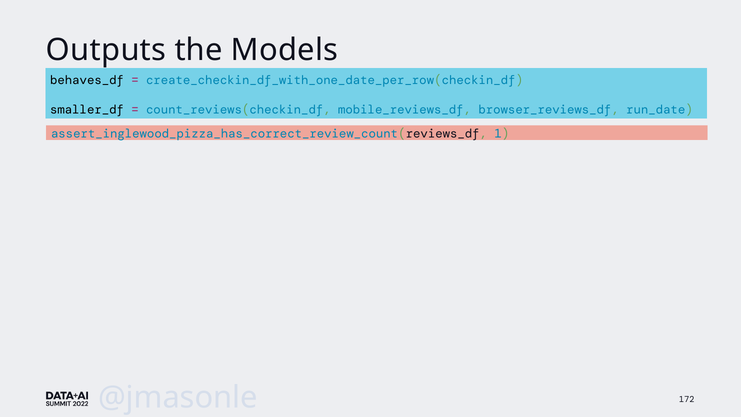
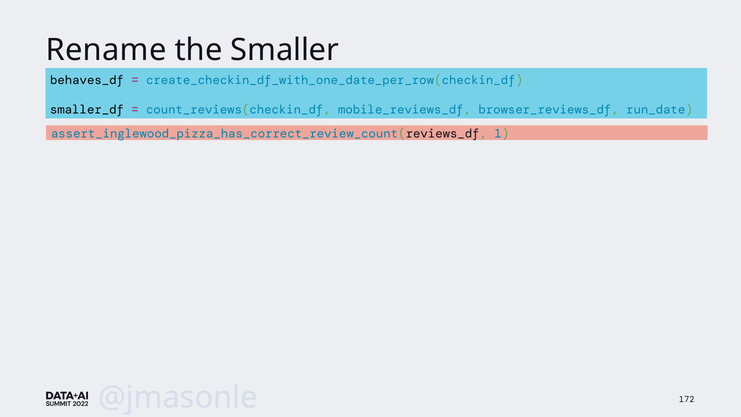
Outputs: Outputs -> Rename
Models: Models -> Smaller
